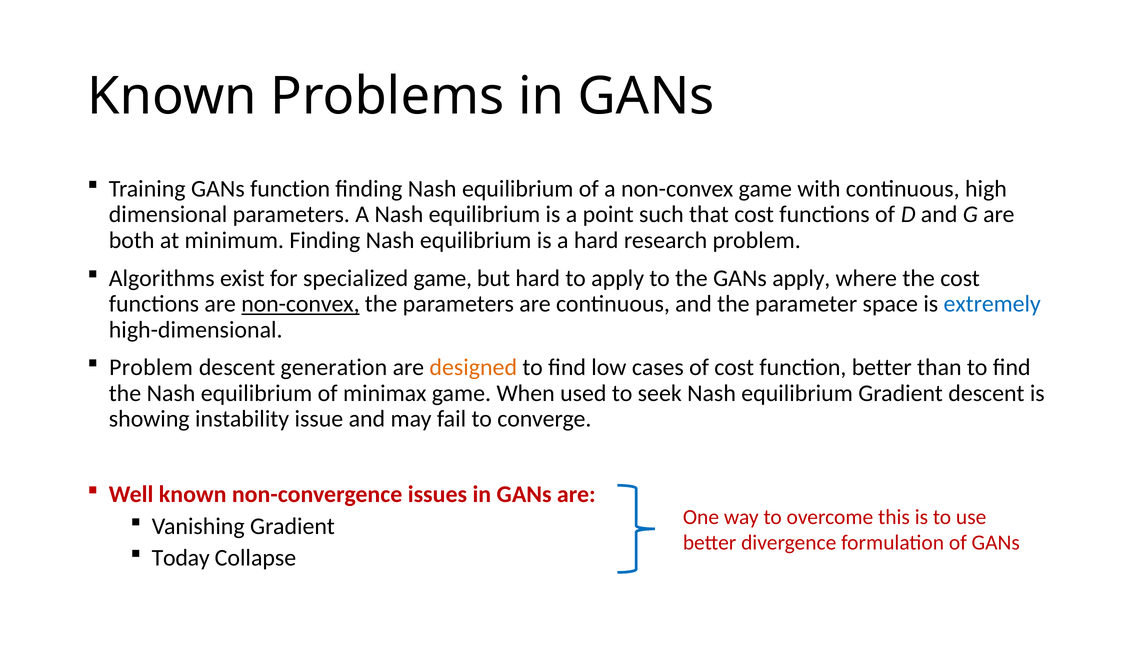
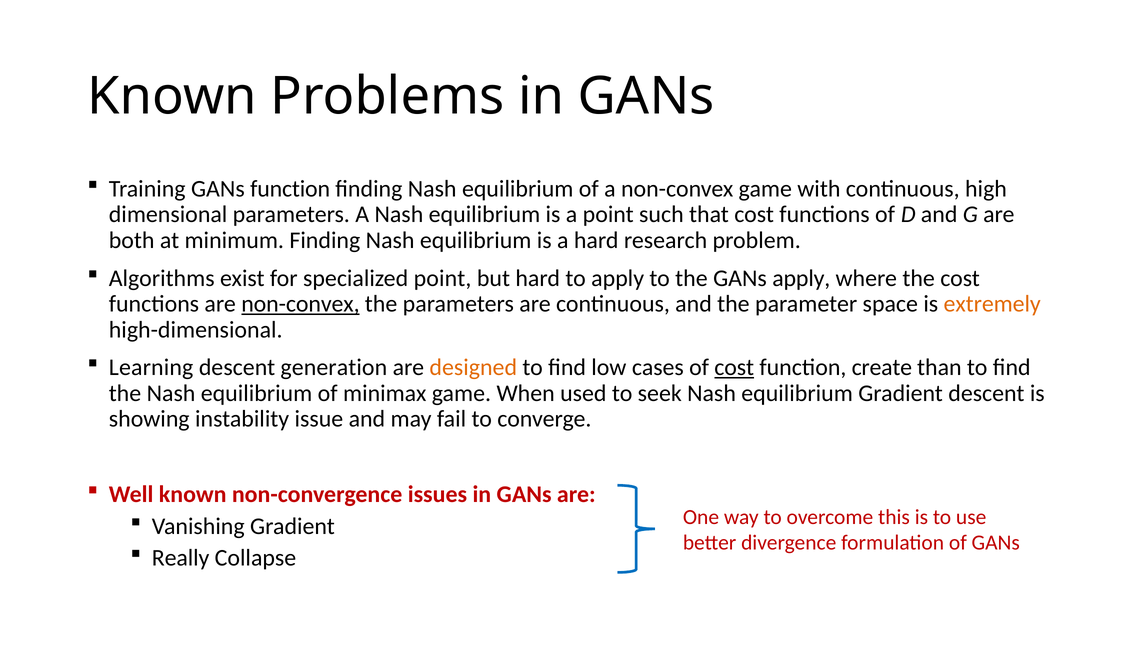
specialized game: game -> point
extremely colour: blue -> orange
Problem at (151, 367): Problem -> Learning
cost at (734, 367) underline: none -> present
function better: better -> create
Today: Today -> Really
